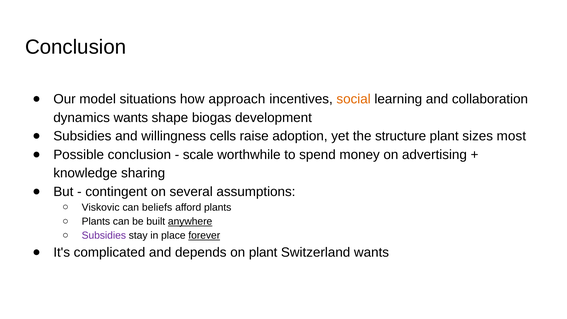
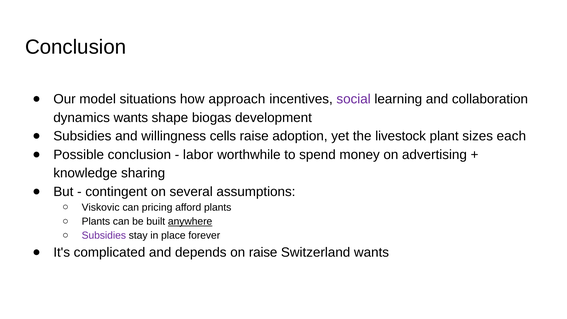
social colour: orange -> purple
structure: structure -> livestock
most: most -> each
scale: scale -> labor
beliefs: beliefs -> pricing
forever underline: present -> none
on plant: plant -> raise
